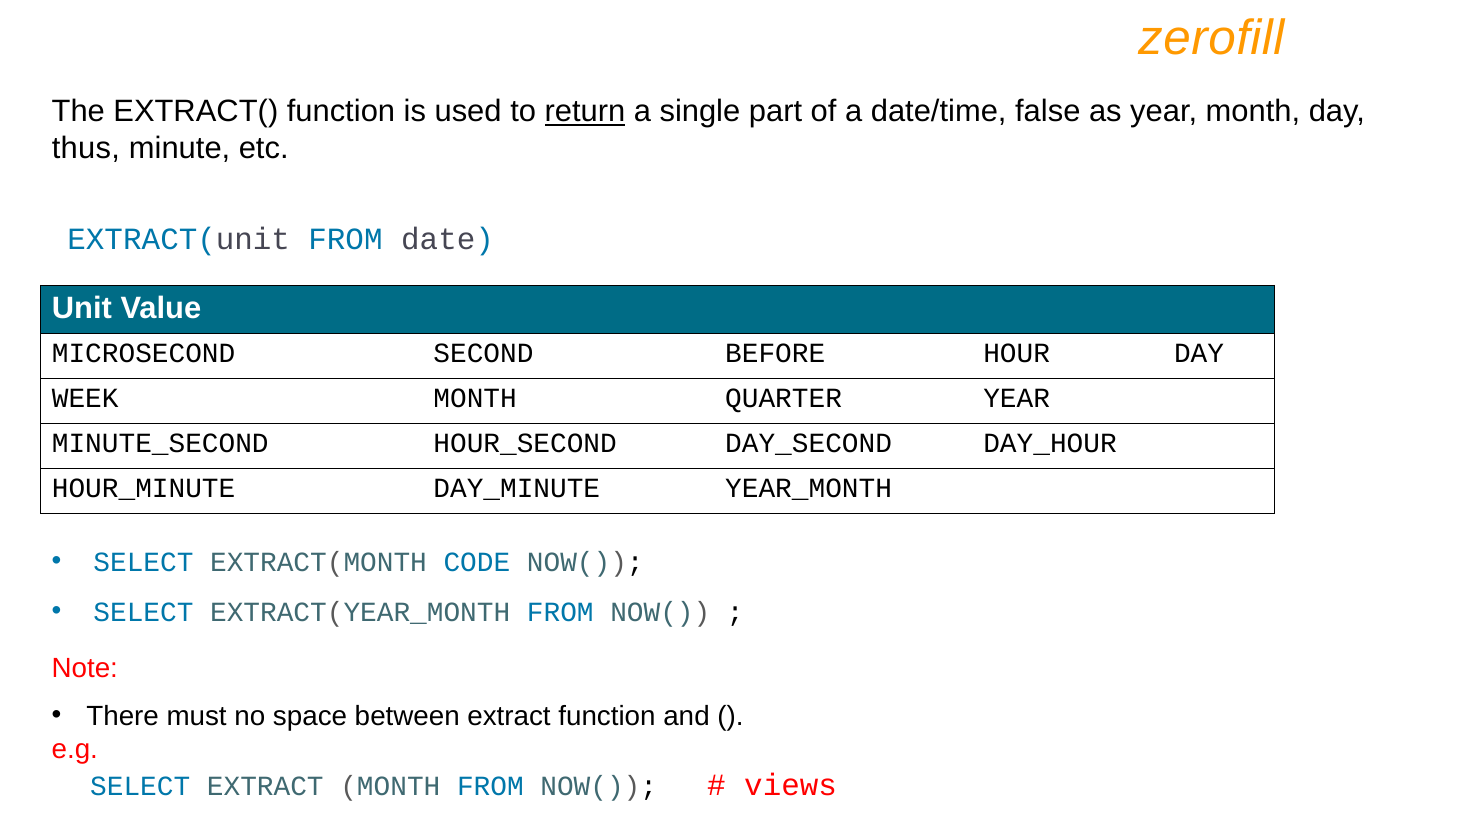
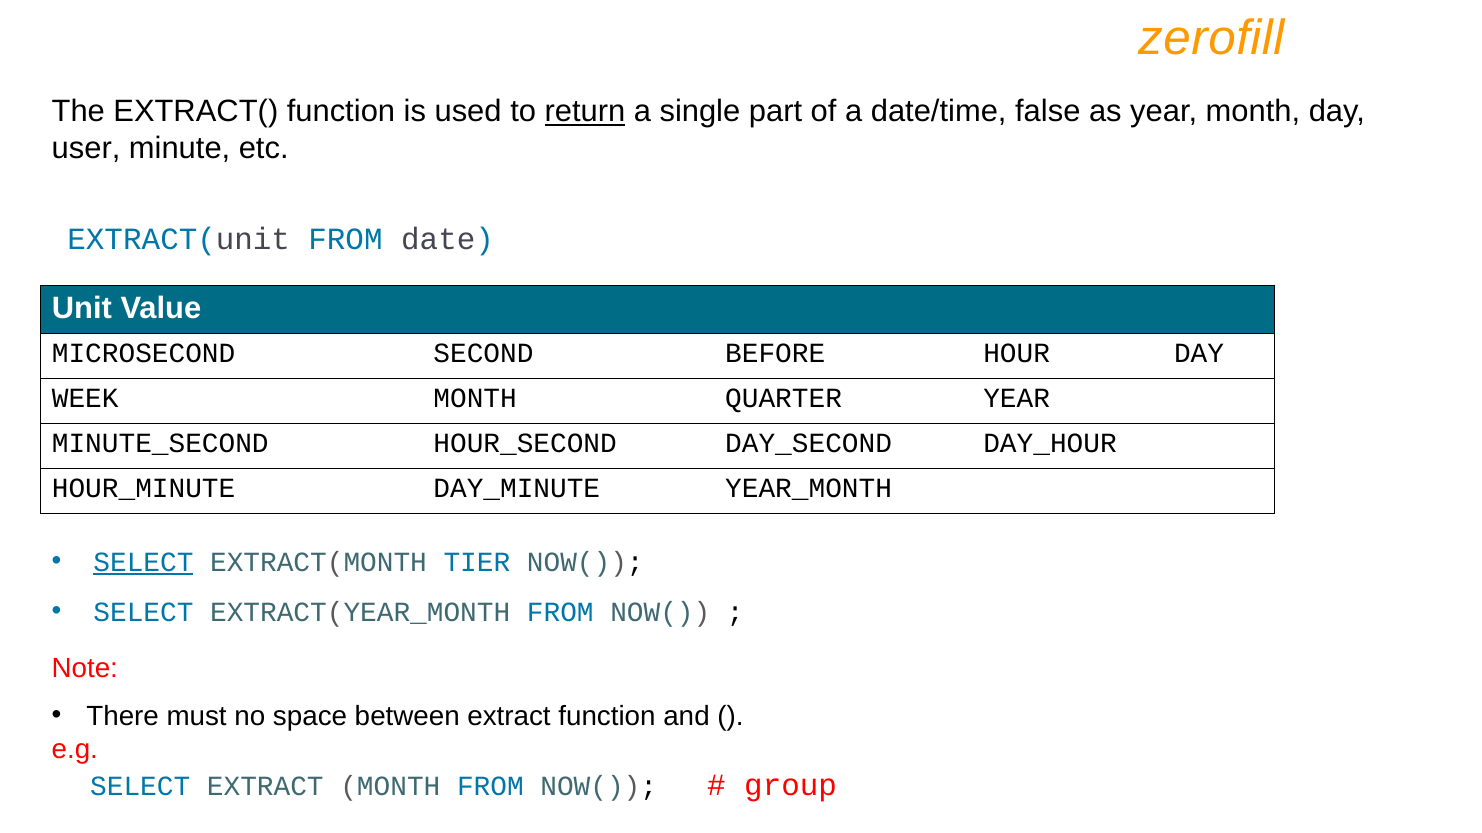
thus: thus -> user
SELECT at (143, 563) underline: none -> present
CODE: CODE -> TIER
views: views -> group
